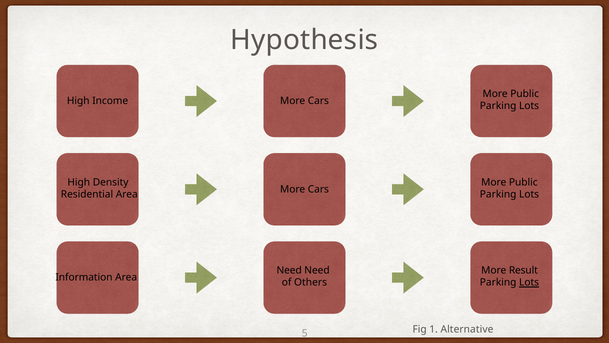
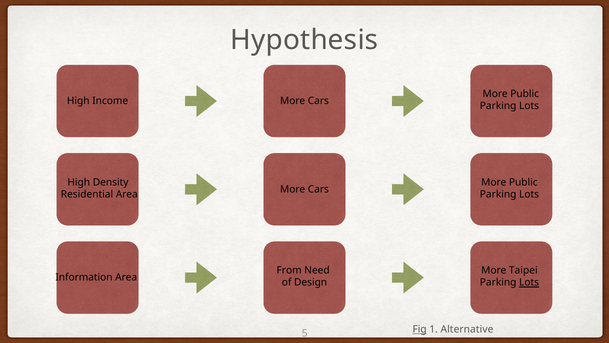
Need at (289, 270): Need -> From
Result: Result -> Taipei
Others: Others -> Design
Fig underline: none -> present
